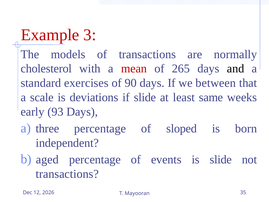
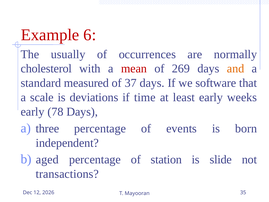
3: 3 -> 6
models: models -> usually
of transactions: transactions -> occurrences
265: 265 -> 269
and colour: black -> orange
exercises: exercises -> measured
90: 90 -> 37
between: between -> software
if slide: slide -> time
least same: same -> early
93: 93 -> 78
sloped: sloped -> events
events: events -> station
